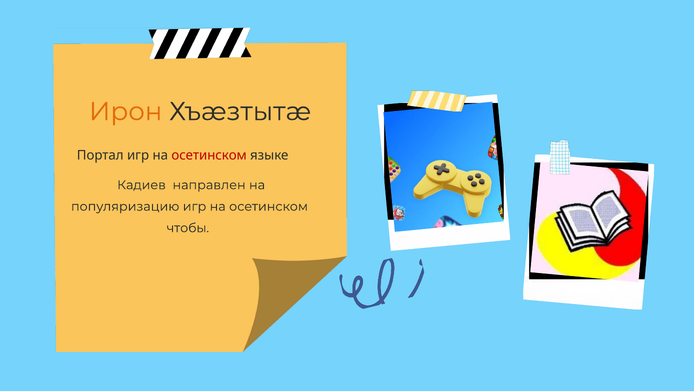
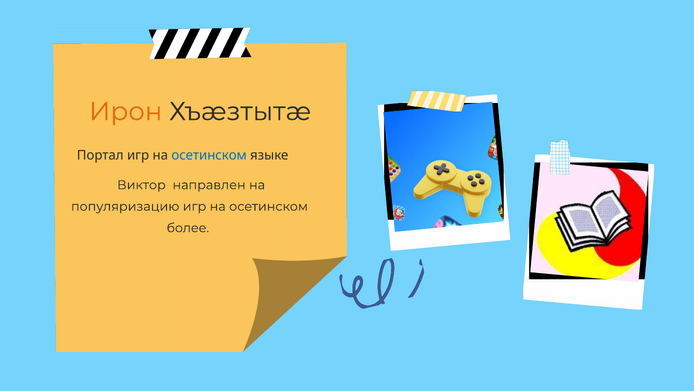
осетинском at (209, 155) colour: red -> blue
Кадиев: Кадиев -> Виктор
чтобы: чтобы -> более
